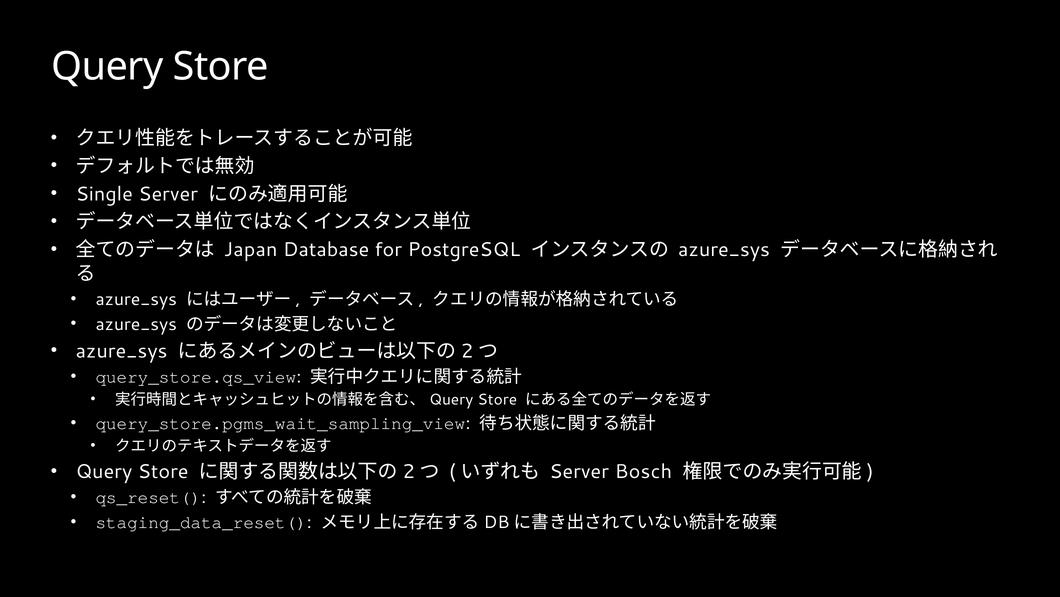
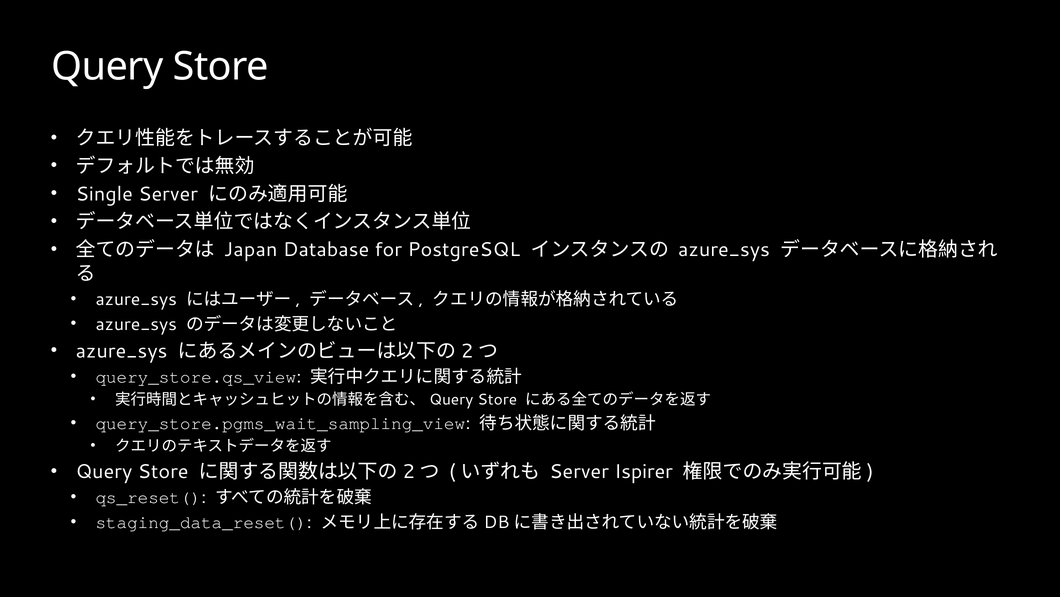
Bosch: Bosch -> Ispirer
